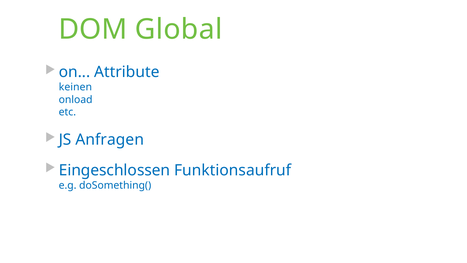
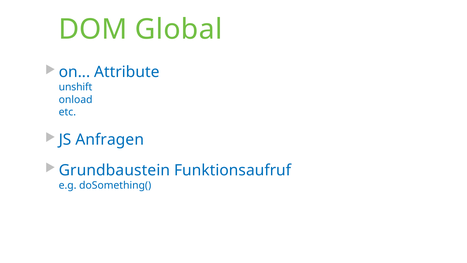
keinen: keinen -> unshift
Eingeschlossen: Eingeschlossen -> Grundbaustein
